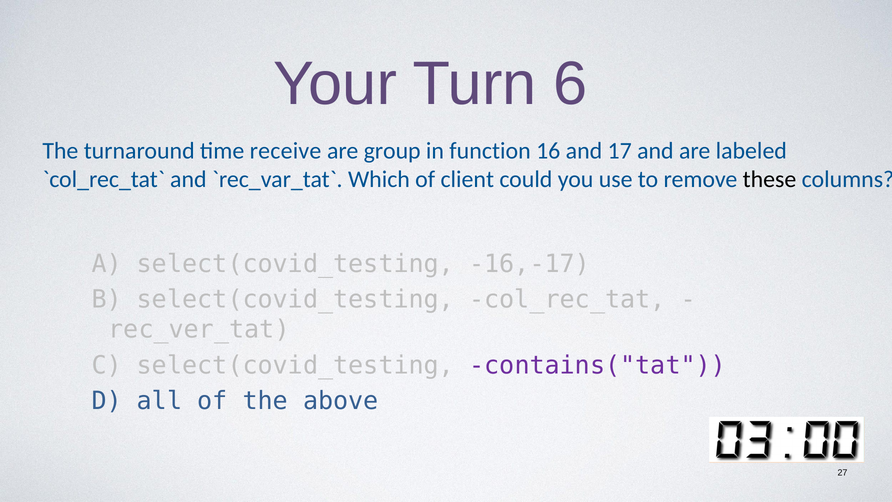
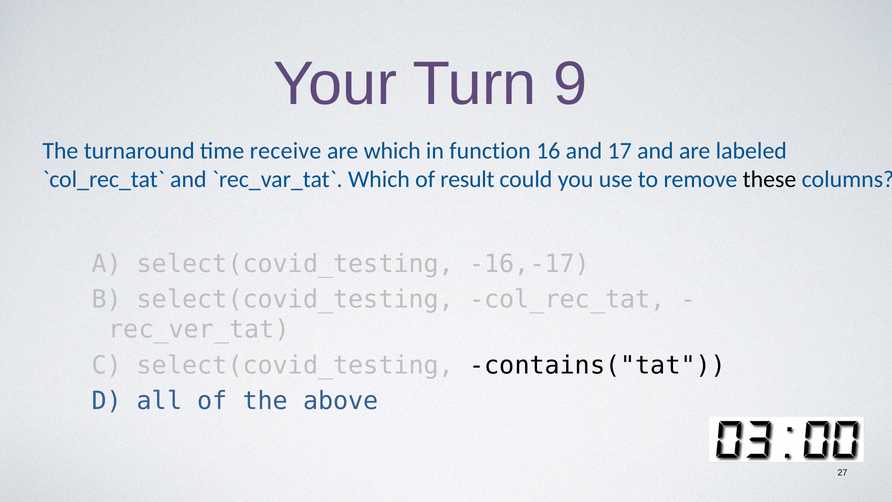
6: 6 -> 9
are group: group -> which
client: client -> result
contains("tat colour: purple -> black
